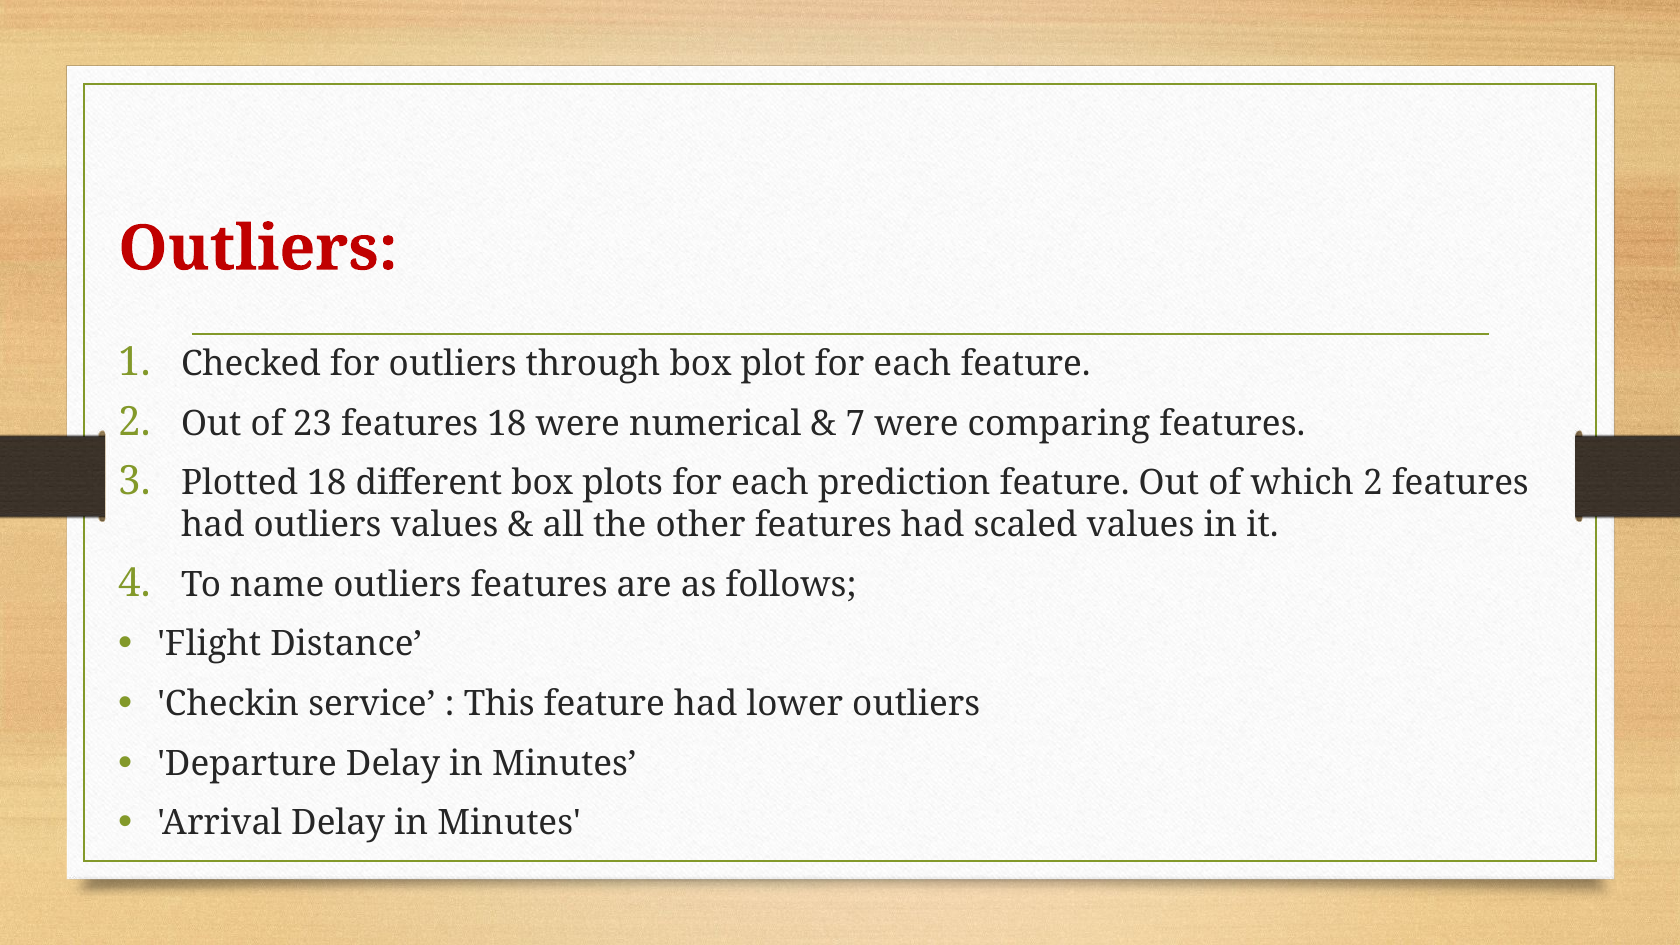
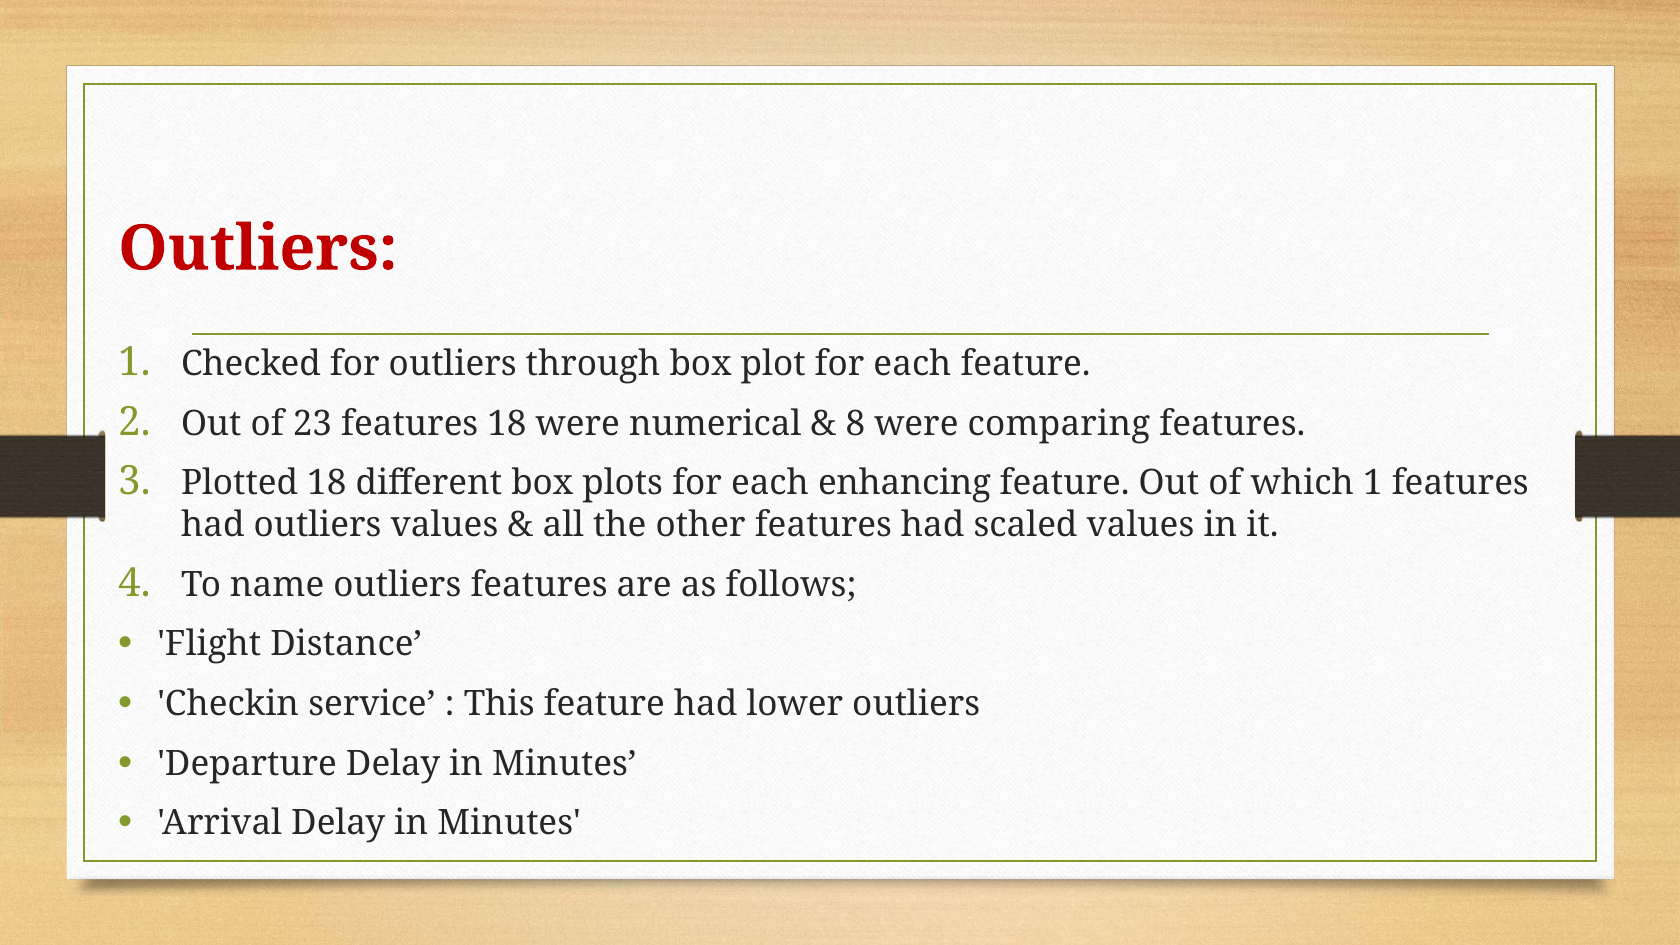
7: 7 -> 8
prediction: prediction -> enhancing
which 2: 2 -> 1
